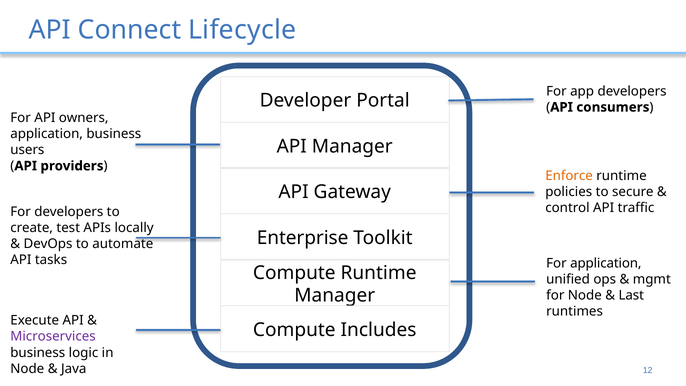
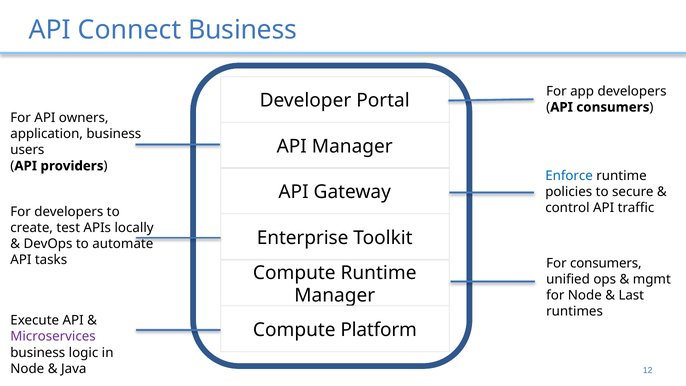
Connect Lifecycle: Lifecycle -> Business
Enforce colour: orange -> blue
For application: application -> consumers
Includes: Includes -> Platform
